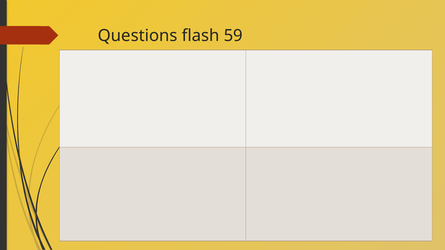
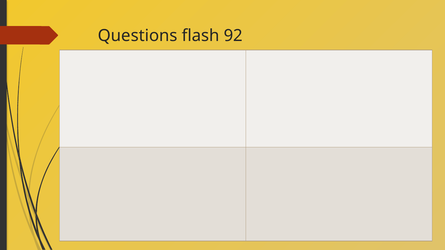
59: 59 -> 92
